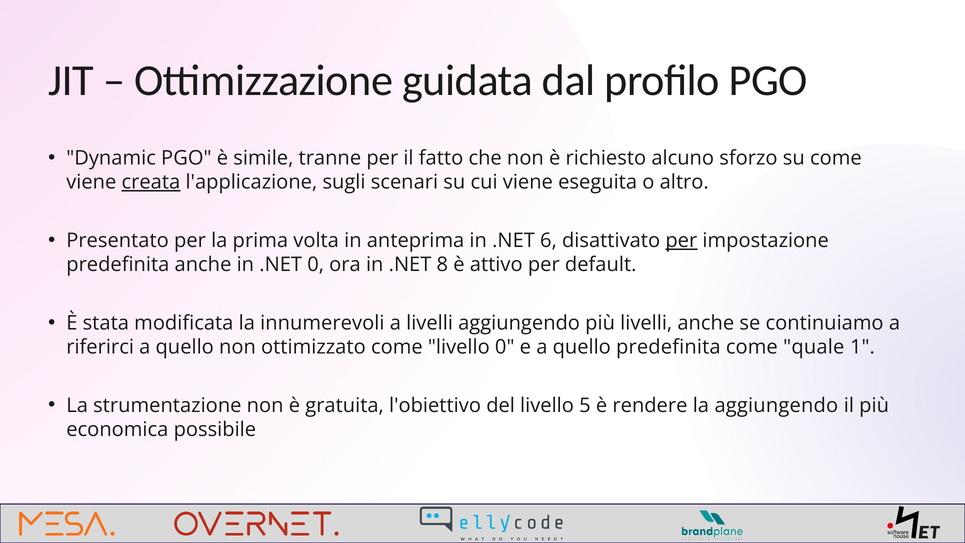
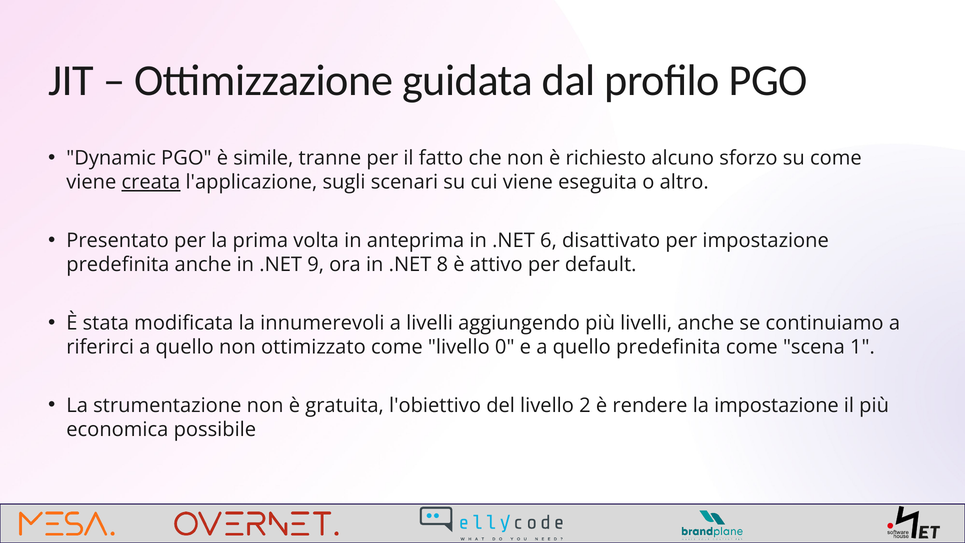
per at (681, 240) underline: present -> none
.NET 0: 0 -> 9
quale: quale -> scena
5: 5 -> 2
la aggiungendo: aggiungendo -> impostazione
